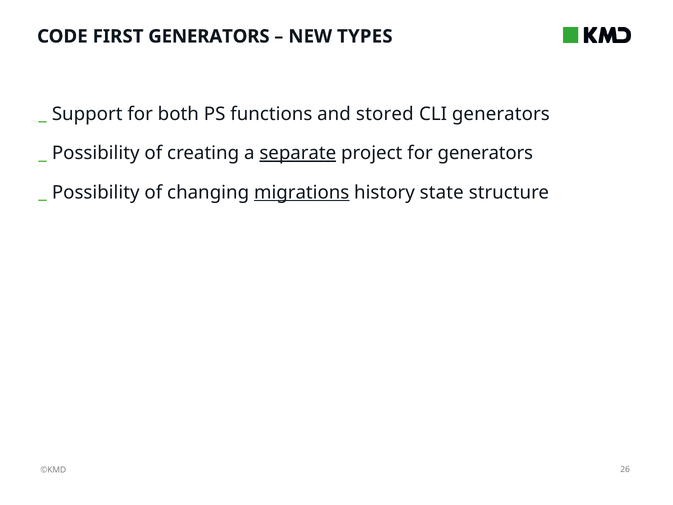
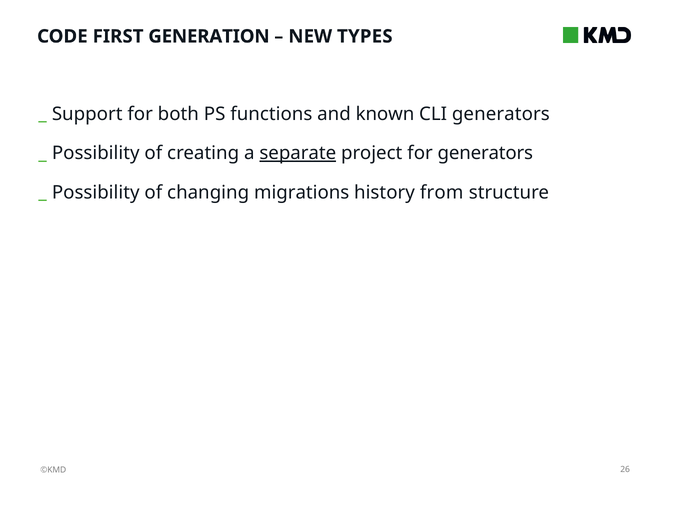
FIRST GENERATORS: GENERATORS -> GENERATION
stored: stored -> known
migrations underline: present -> none
state: state -> from
